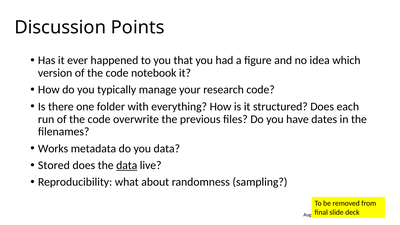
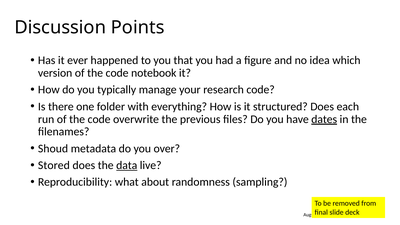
dates underline: none -> present
Works: Works -> Shoud
you data: data -> over
